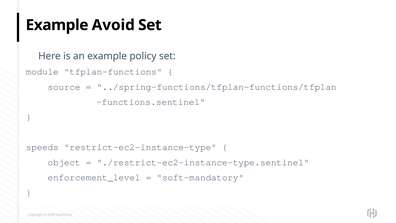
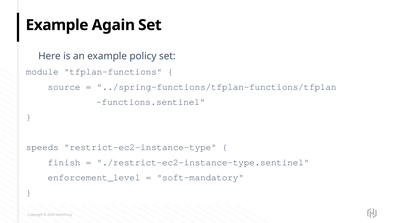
Avoid: Avoid -> Again
object: object -> finish
